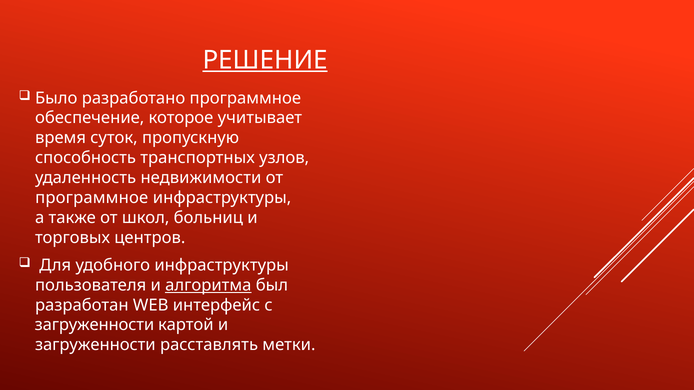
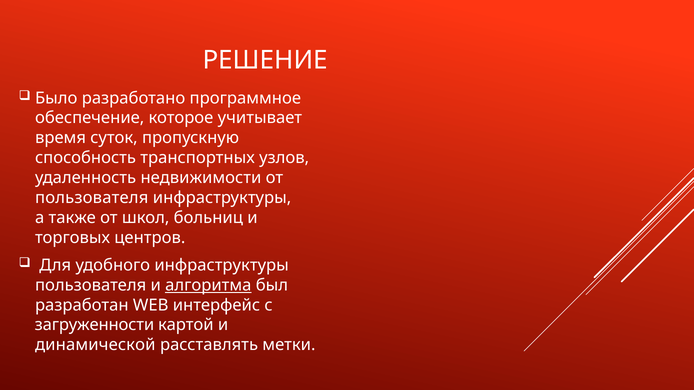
РЕШЕНИЕ underline: present -> none
программное at (92, 198): программное -> пользователя
загруженности at (95, 345): загруженности -> динамической
